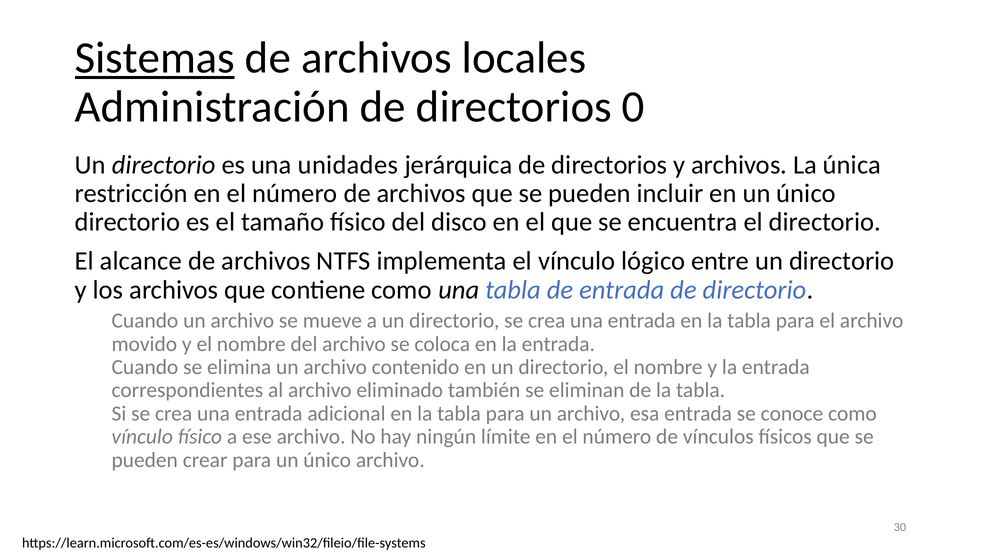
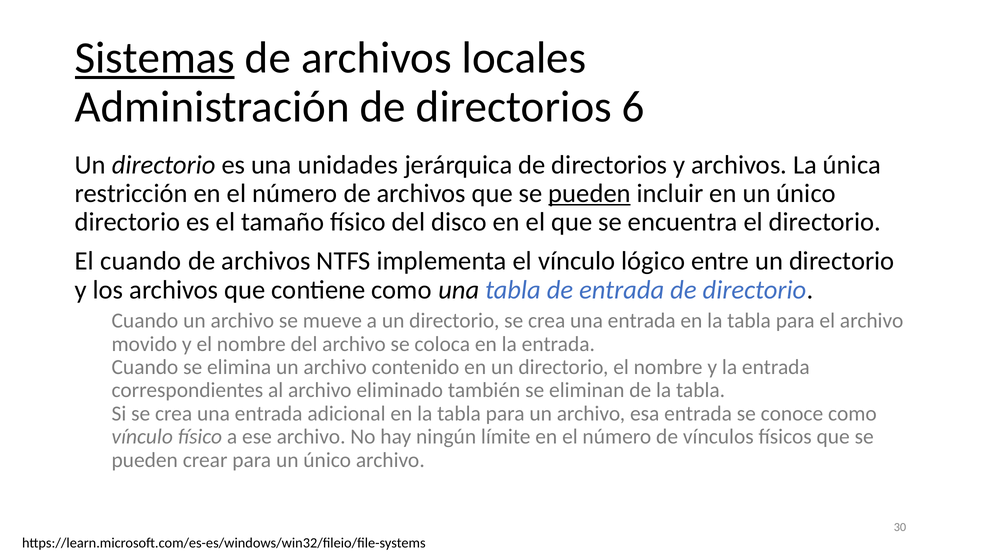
0: 0 -> 6
pueden at (590, 193) underline: none -> present
El alcance: alcance -> cuando
